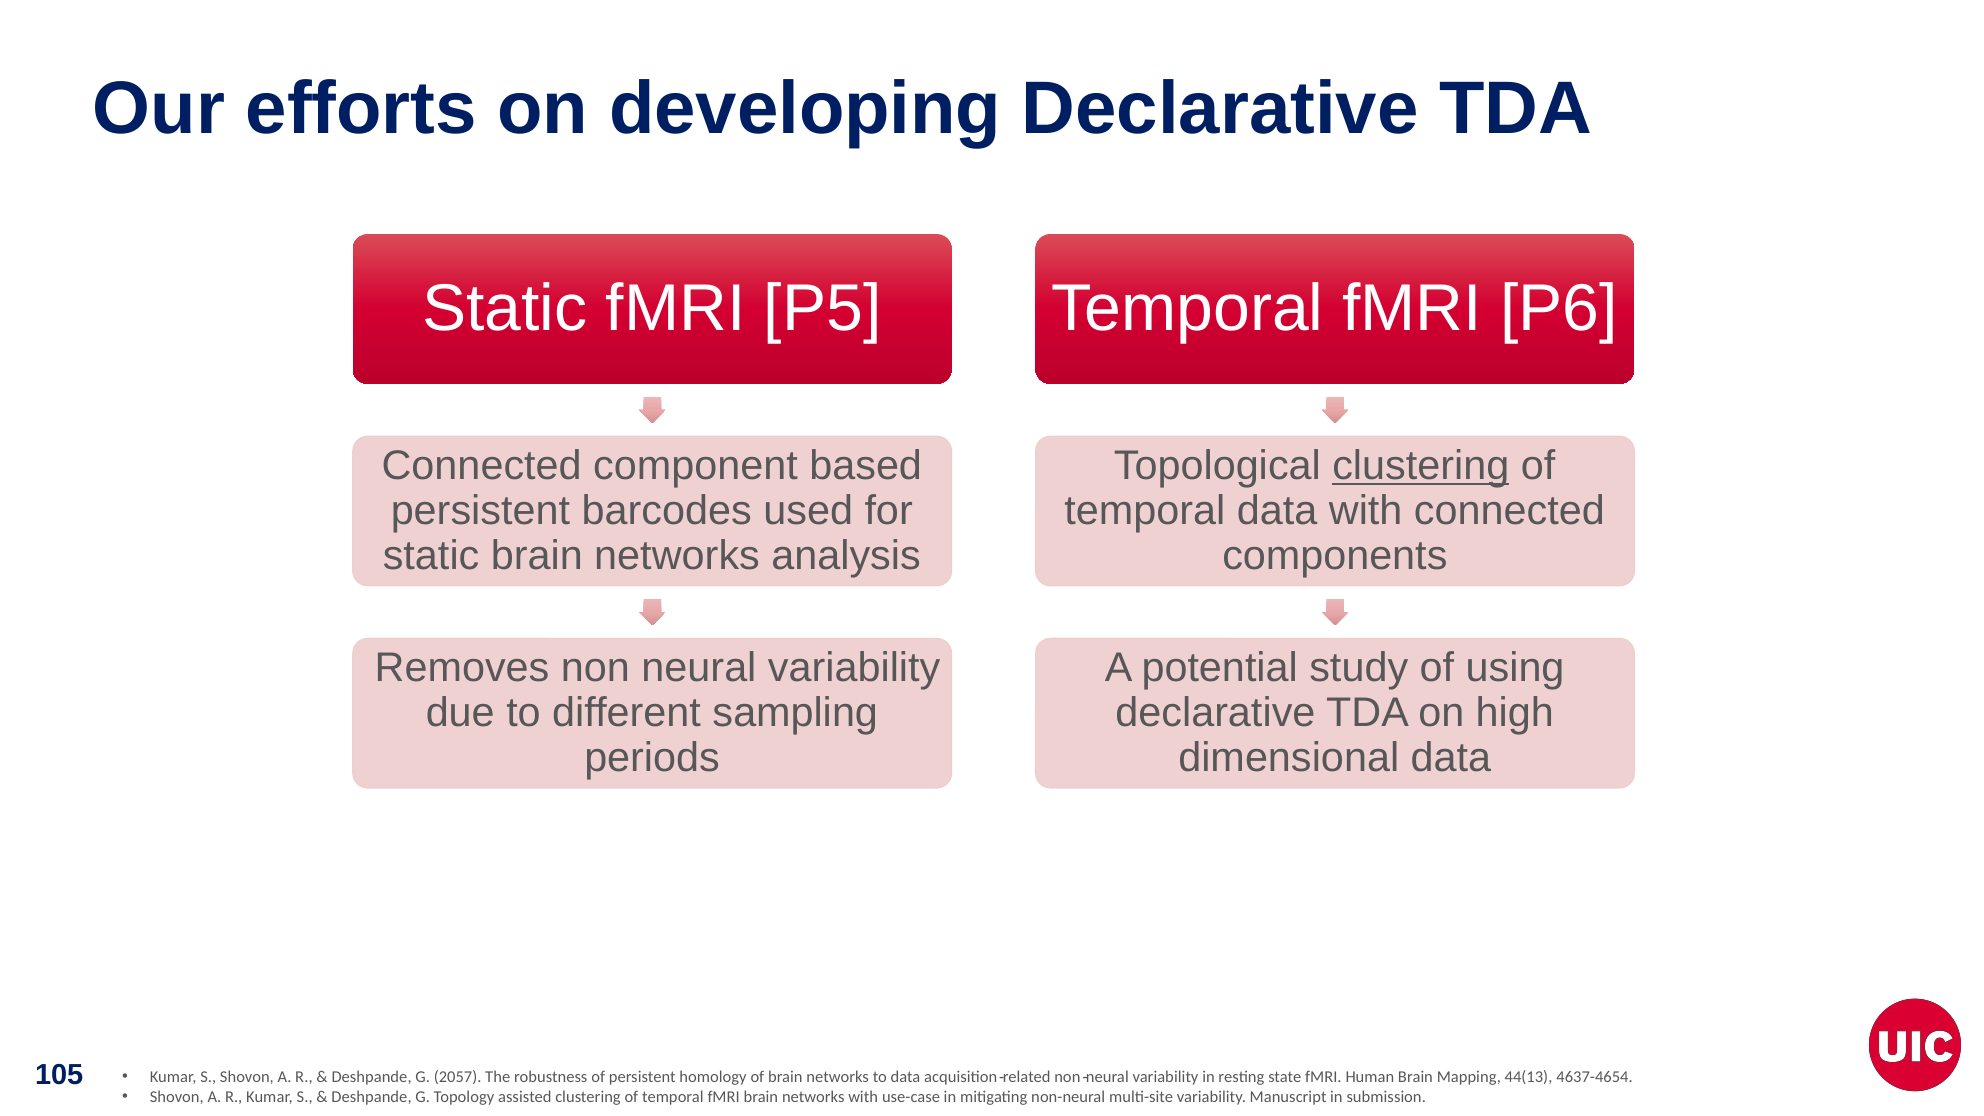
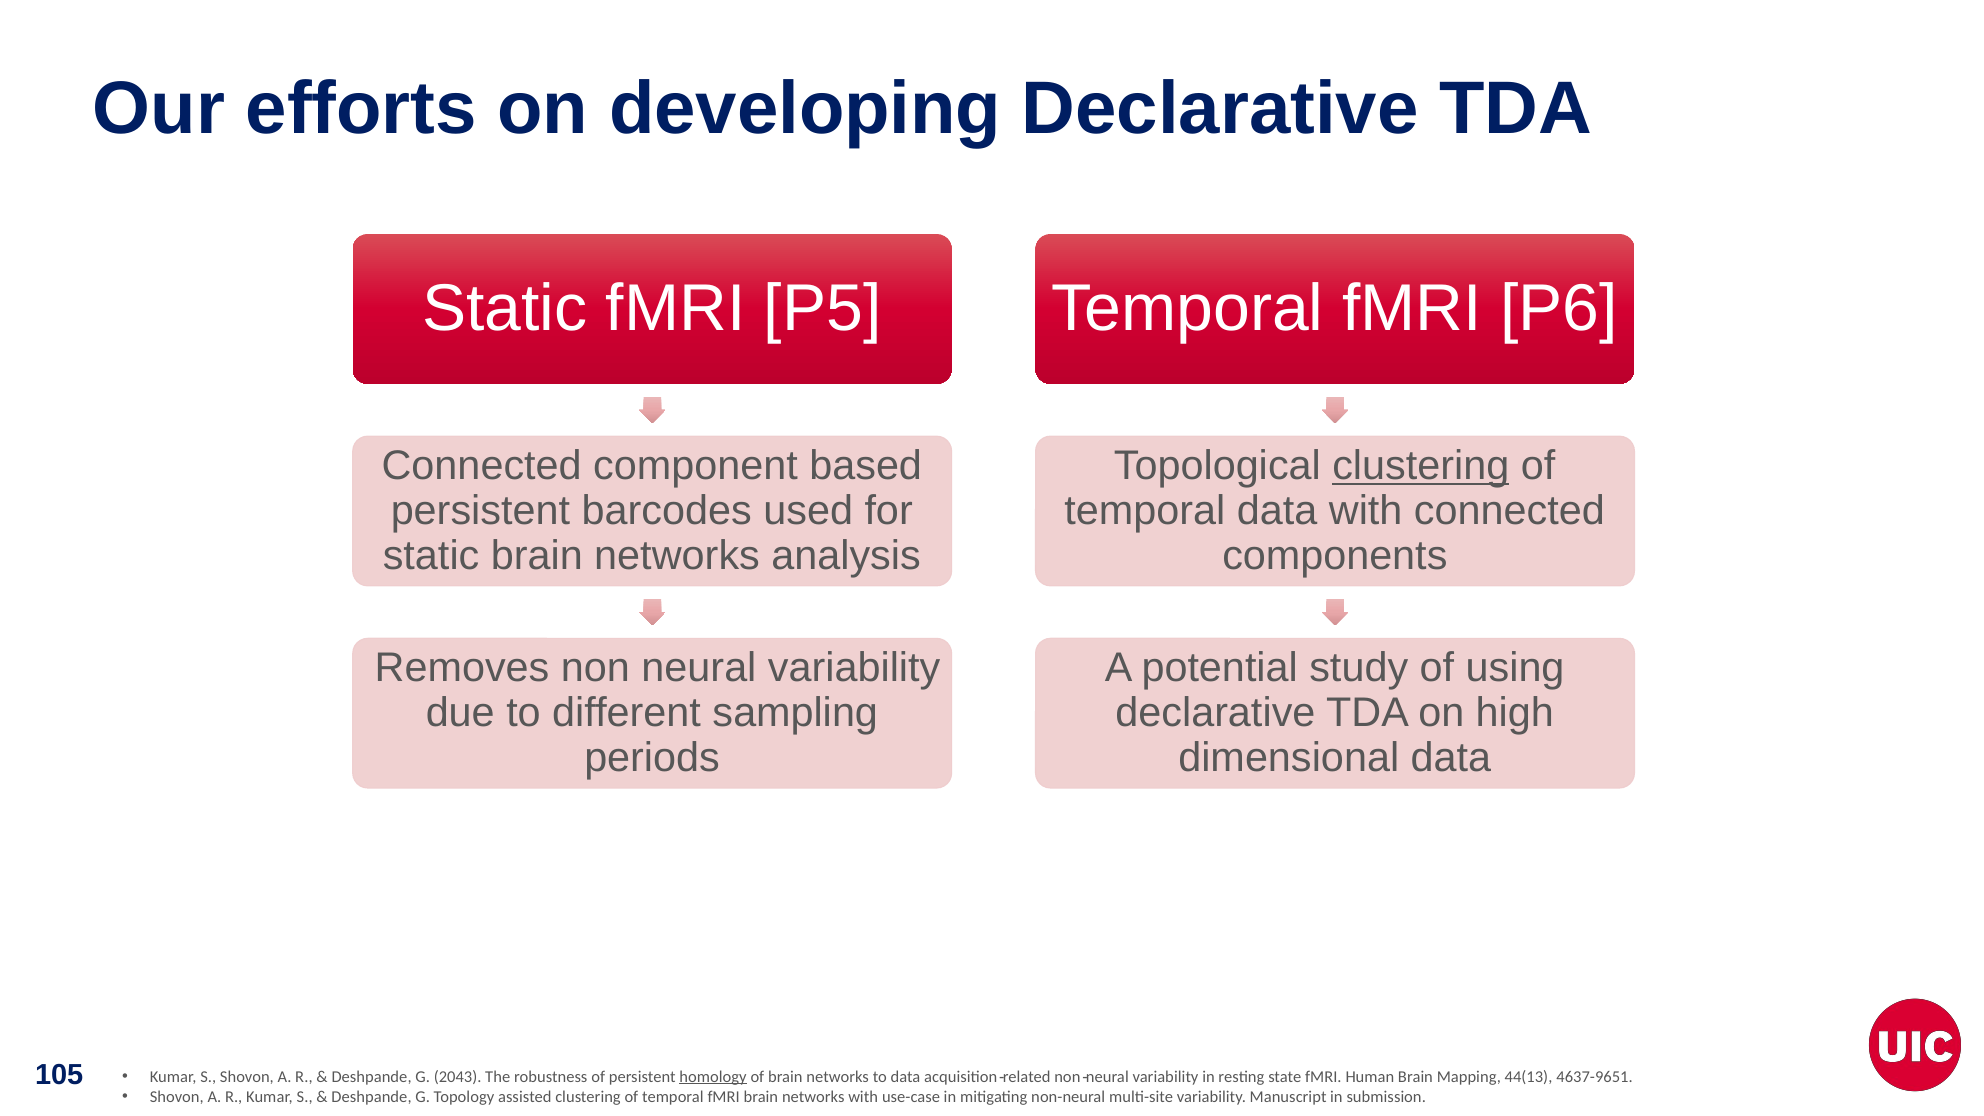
2057: 2057 -> 2043
homology underline: none -> present
4637-4654: 4637-4654 -> 4637-9651
